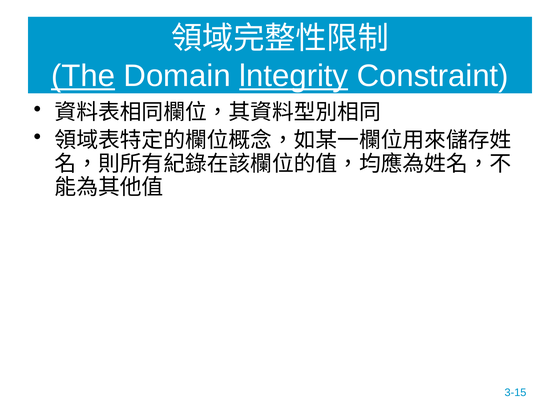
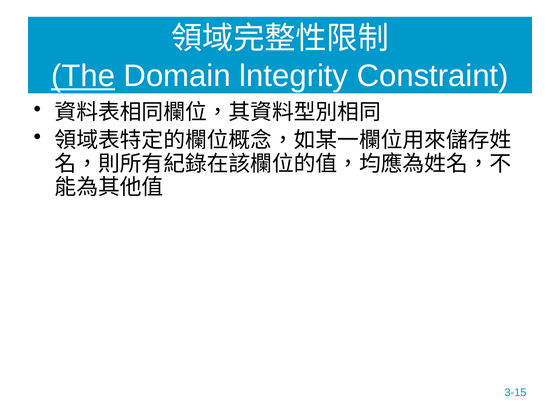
lntegrity underline: present -> none
